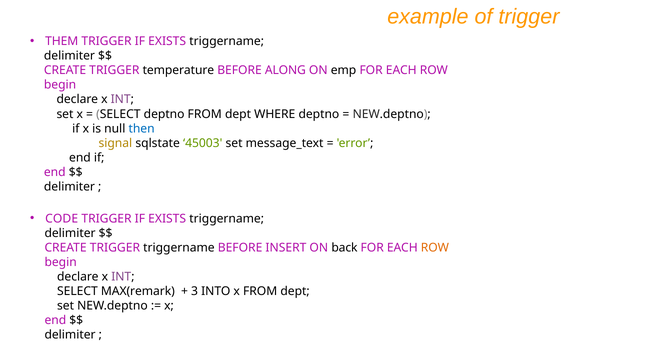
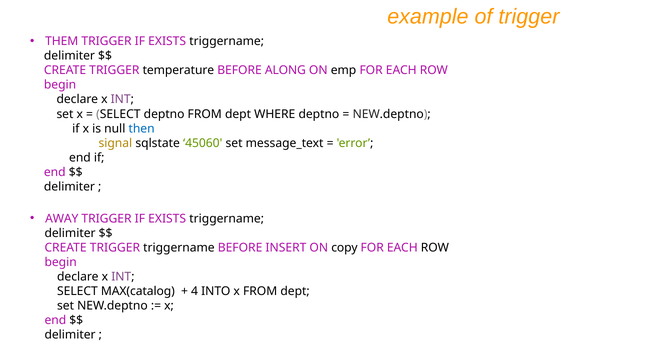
45003: 45003 -> 45060
CODE: CODE -> AWAY
back: back -> copy
ROW at (435, 248) colour: orange -> black
MAX(remark: MAX(remark -> MAX(catalog
3: 3 -> 4
